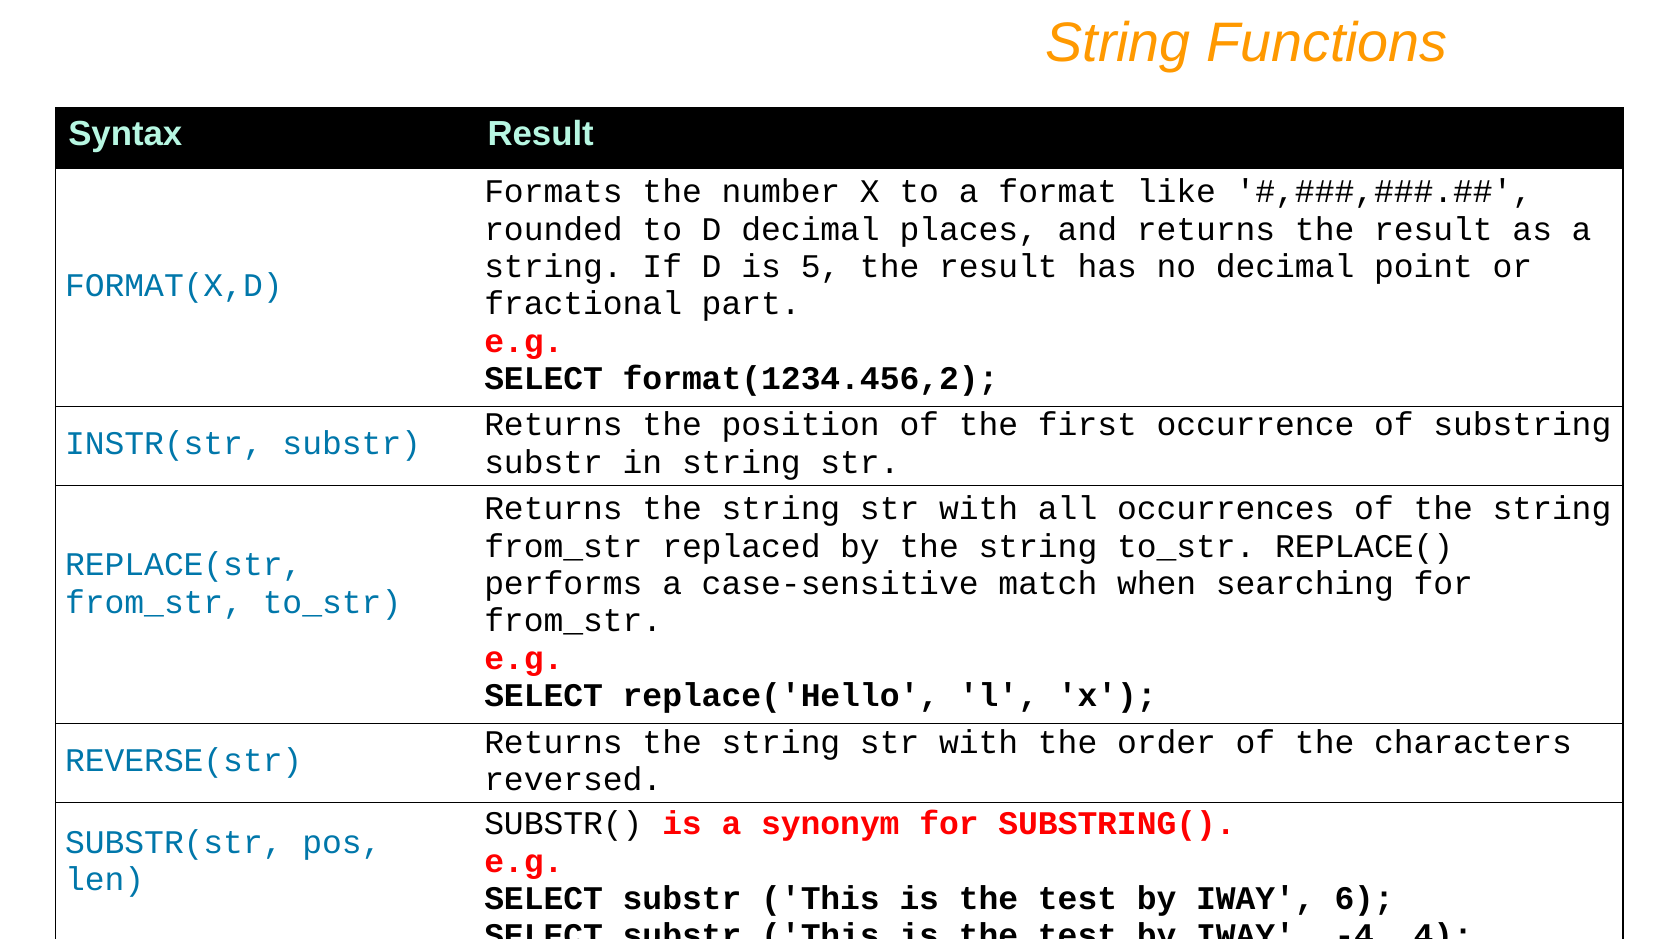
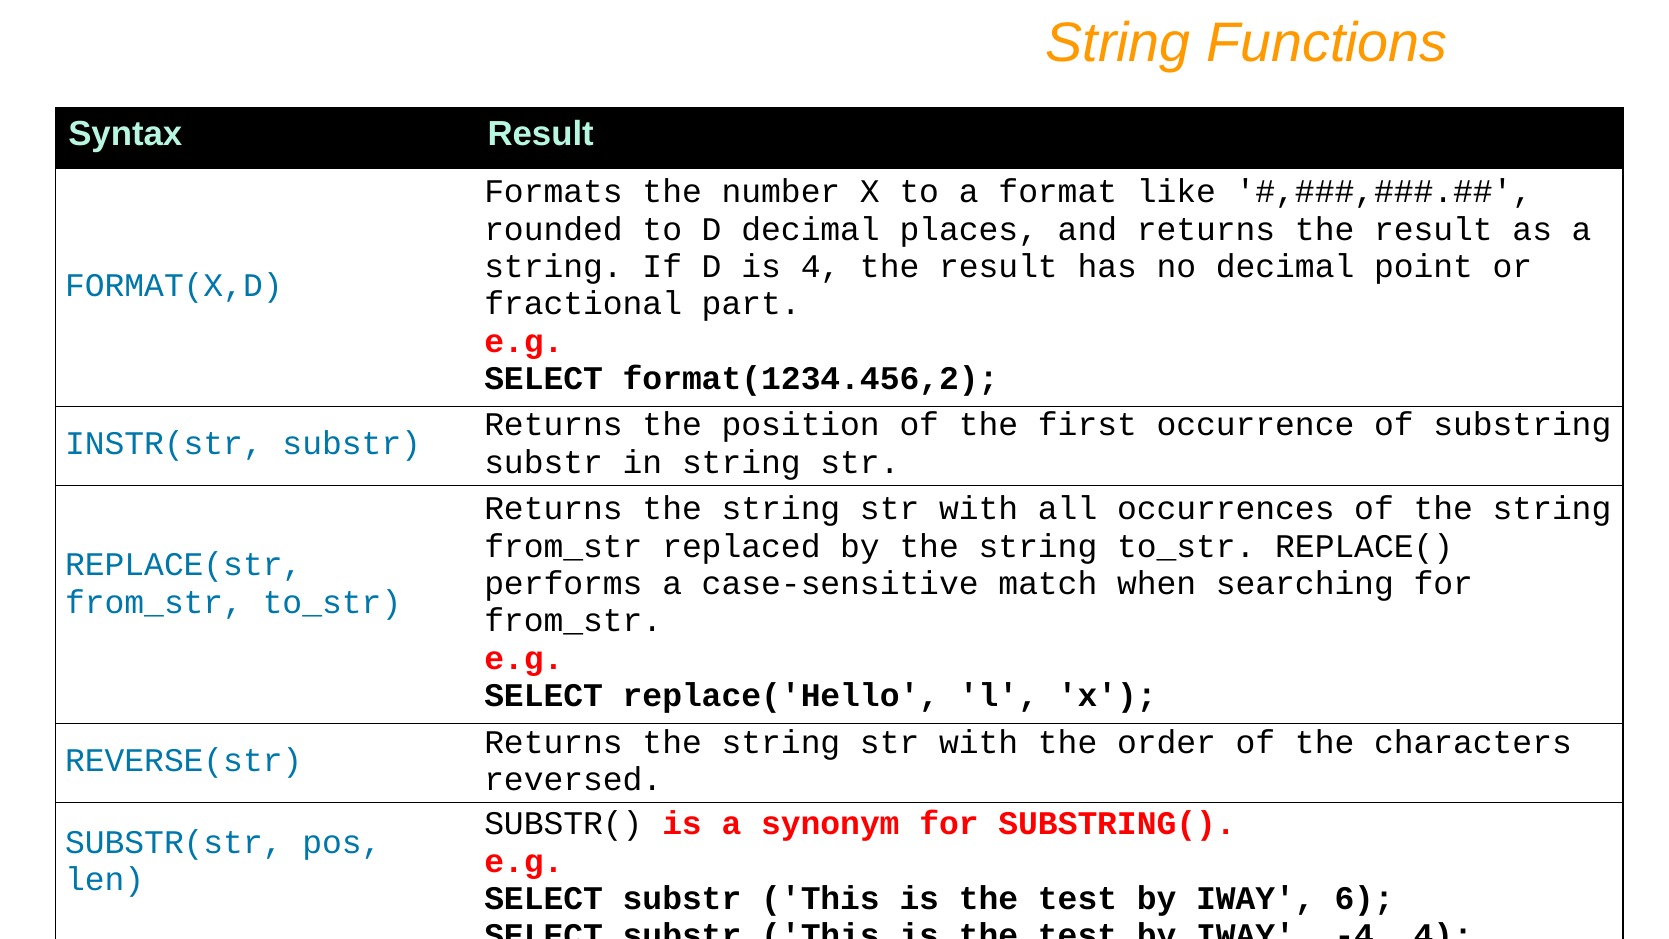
is 5: 5 -> 4
